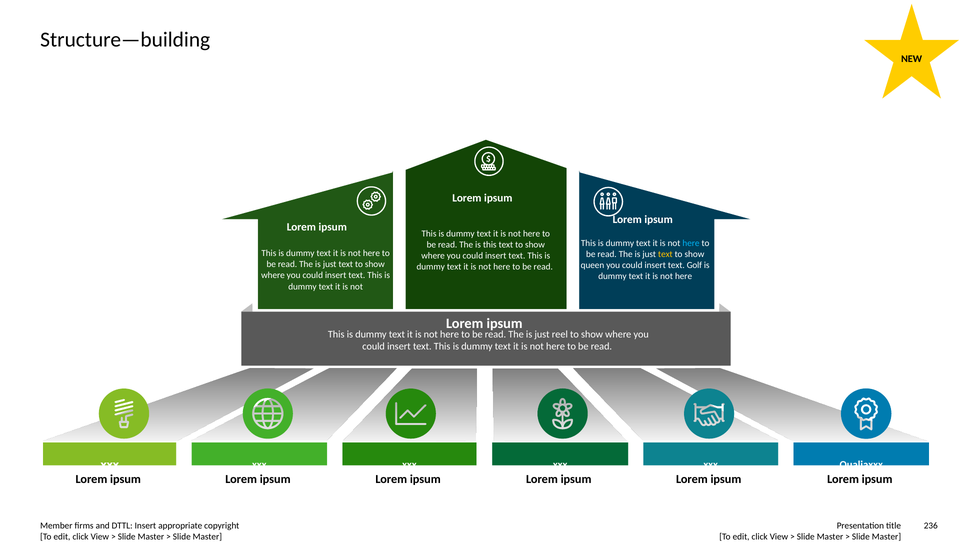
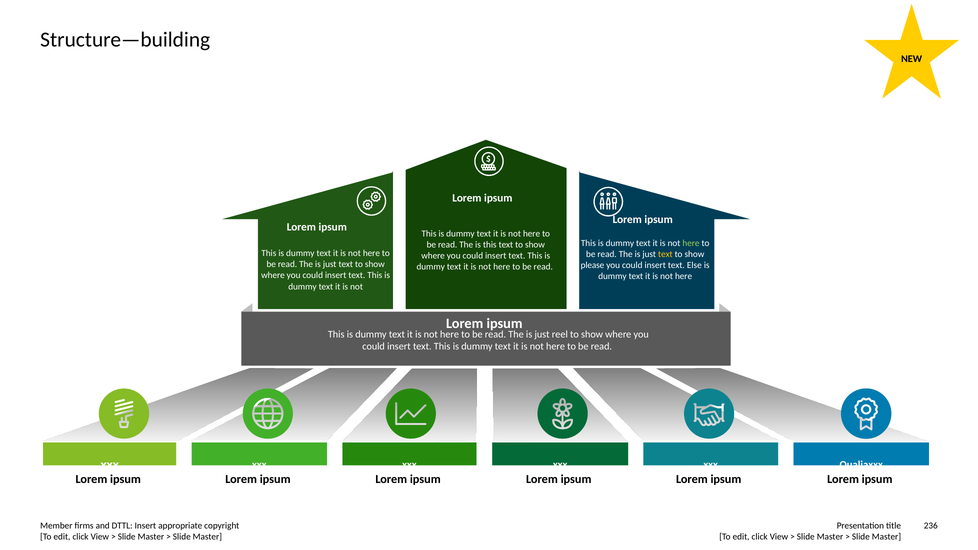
here at (691, 243) colour: light blue -> light green
queen: queen -> please
Golf: Golf -> Else
